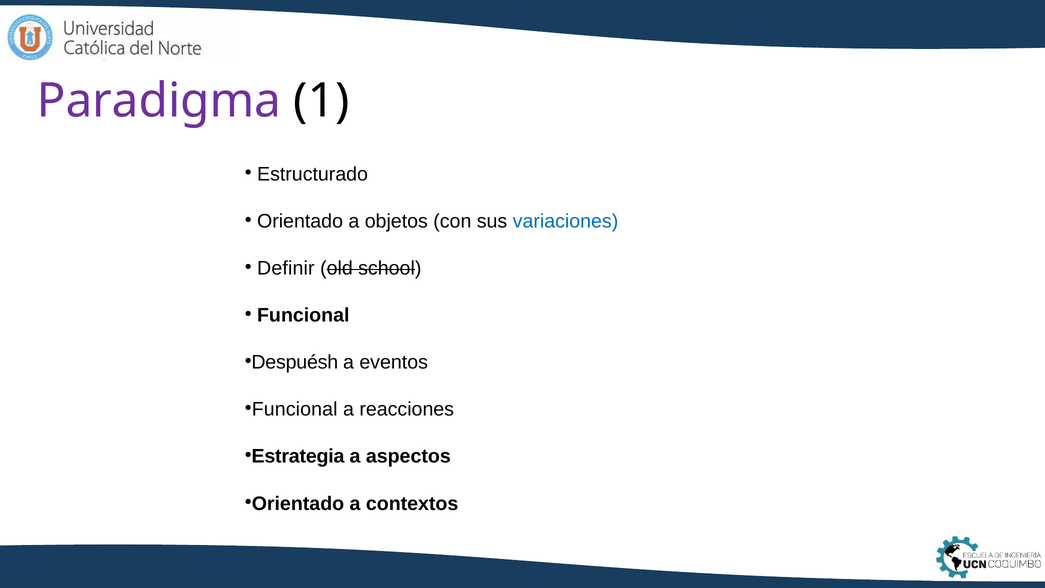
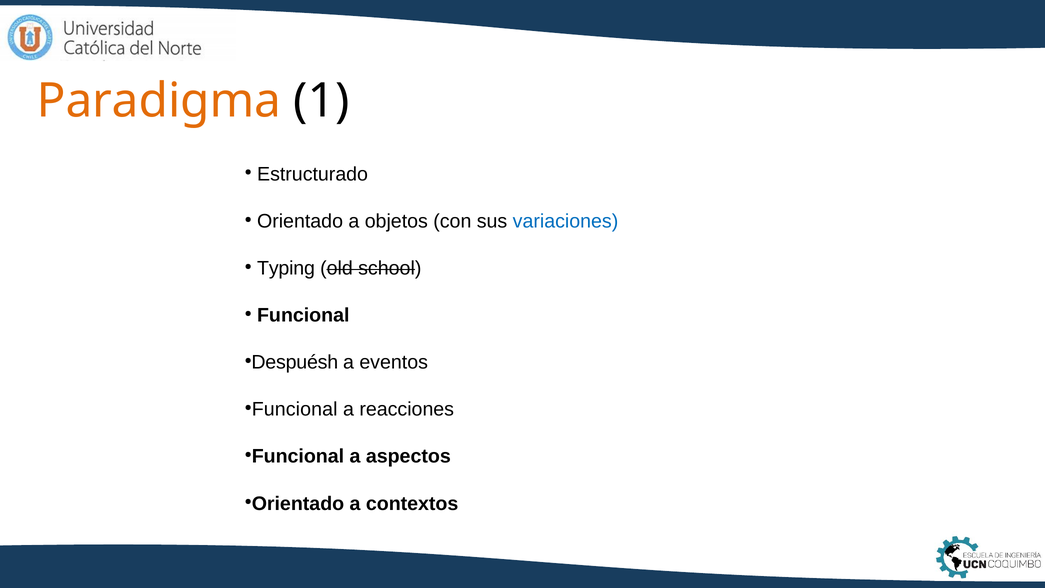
Paradigma colour: purple -> orange
Definir: Definir -> Typing
Estrategia at (298, 456): Estrategia -> Funcional
